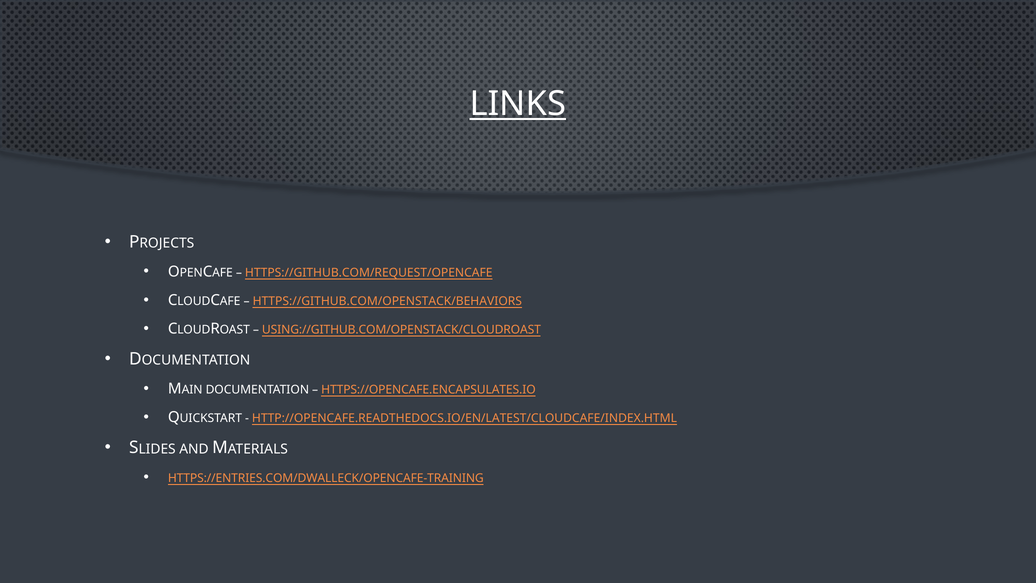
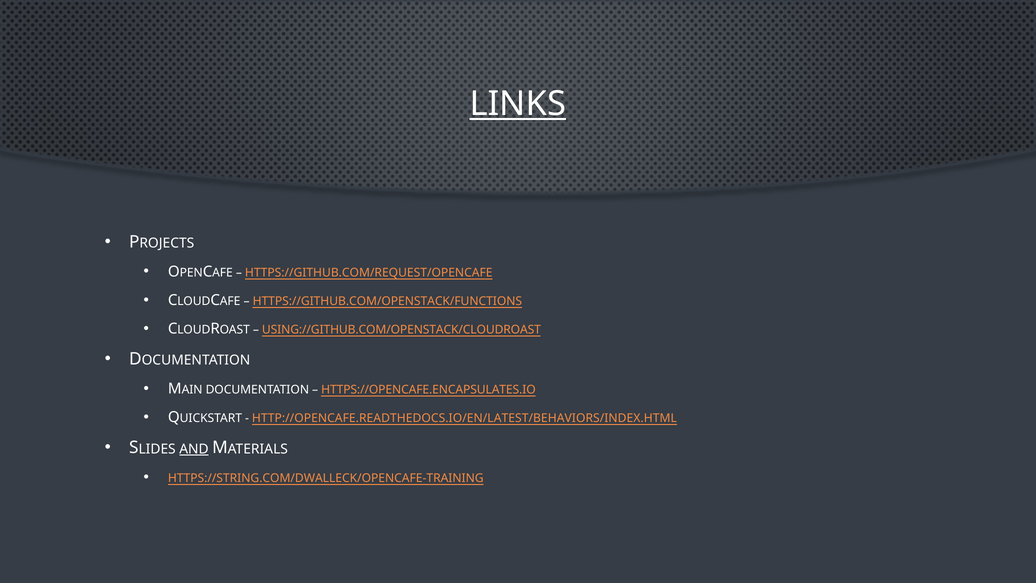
HTTPS://GITHUB.COM/OPENSTACK/BEHAVIORS: HTTPS://GITHUB.COM/OPENSTACK/BEHAVIORS -> HTTPS://GITHUB.COM/OPENSTACK/FUNCTIONS
HTTP://OPENCAFE.READTHEDOCS.IO/EN/LATEST/CLOUDCAFE/INDEX.HTML: HTTP://OPENCAFE.READTHEDOCS.IO/EN/LATEST/CLOUDCAFE/INDEX.HTML -> HTTP://OPENCAFE.READTHEDOCS.IO/EN/LATEST/BEHAVIORS/INDEX.HTML
AND underline: none -> present
HTTPS://ENTRIES.COM/DWALLECK/OPENCAFE-TRAINING: HTTPS://ENTRIES.COM/DWALLECK/OPENCAFE-TRAINING -> HTTPS://STRING.COM/DWALLECK/OPENCAFE-TRAINING
